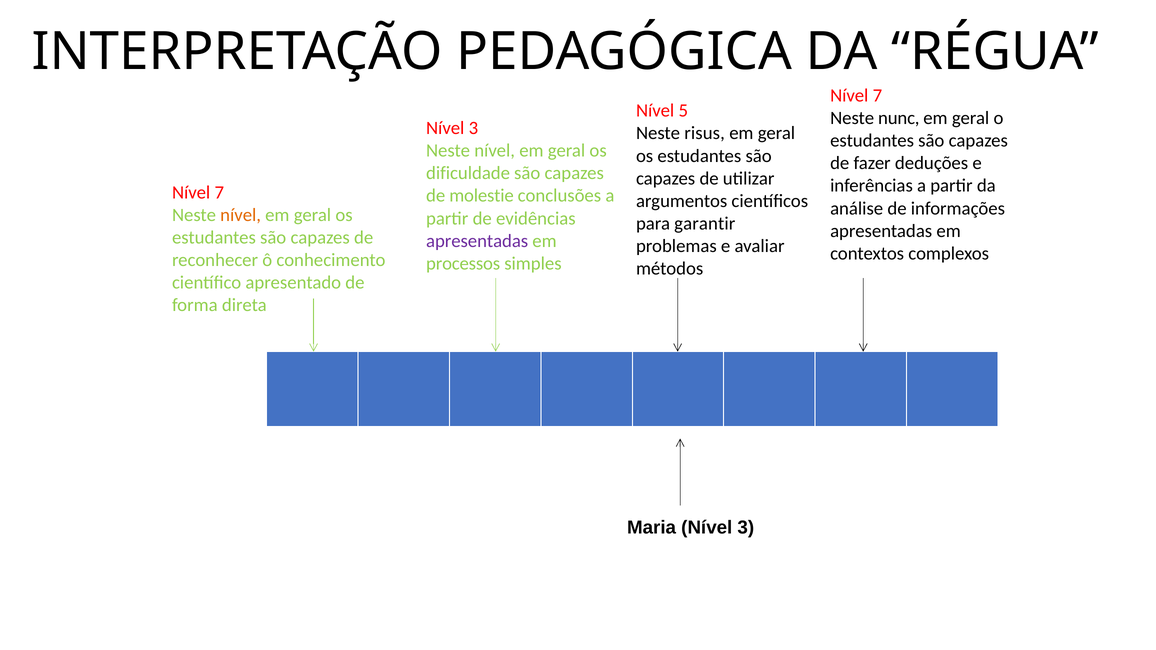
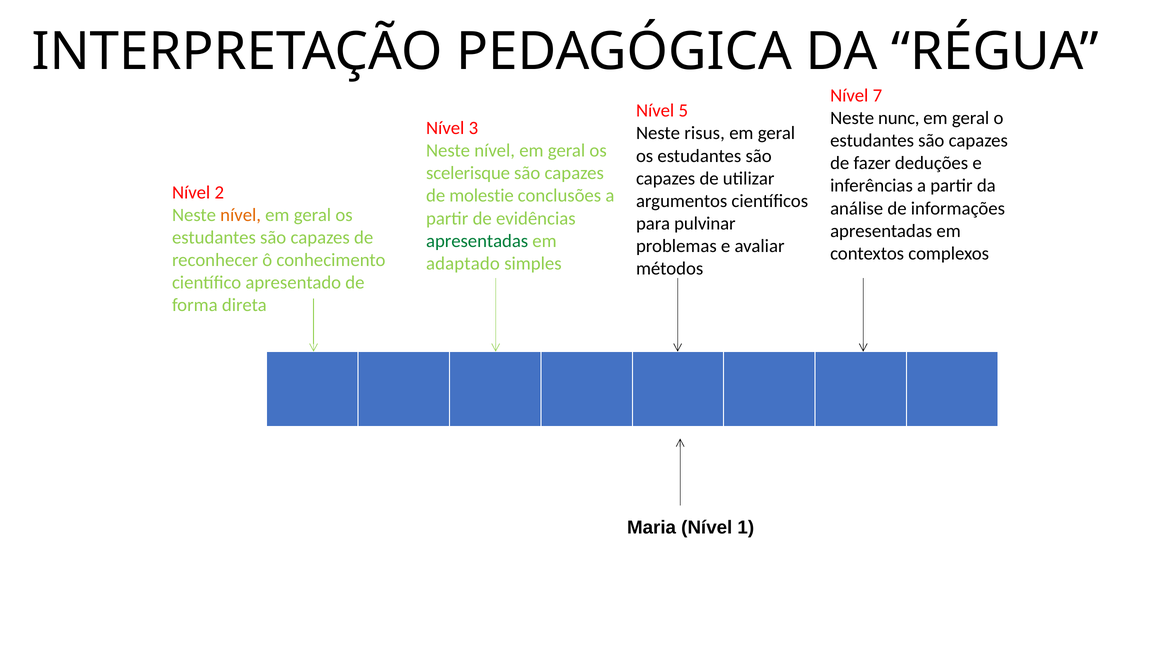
dificuldade: dificuldade -> scelerisque
7 at (219, 192): 7 -> 2
garantir: garantir -> pulvinar
apresentadas at (477, 241) colour: purple -> green
processos: processos -> adaptado
Maria Nível 3: 3 -> 1
